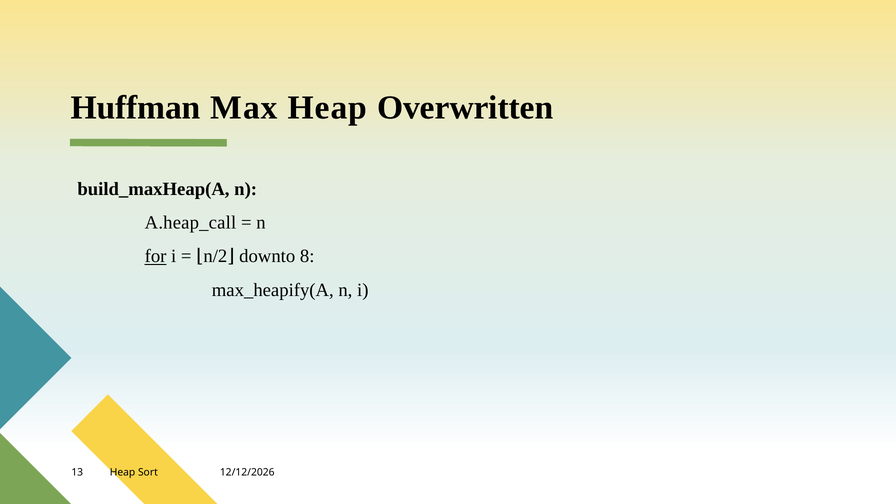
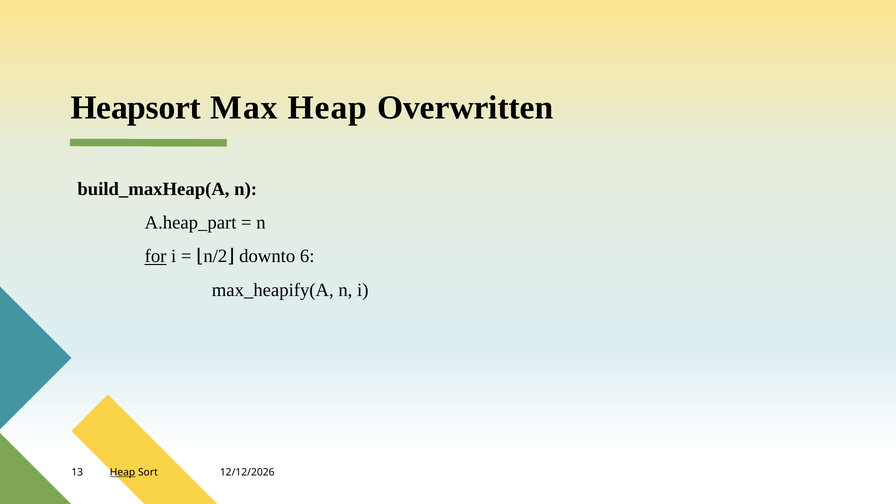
Huffman: Huffman -> Heapsort
A.heap_call: A.heap_call -> A.heap_part
8: 8 -> 6
Heap at (123, 472) underline: none -> present
